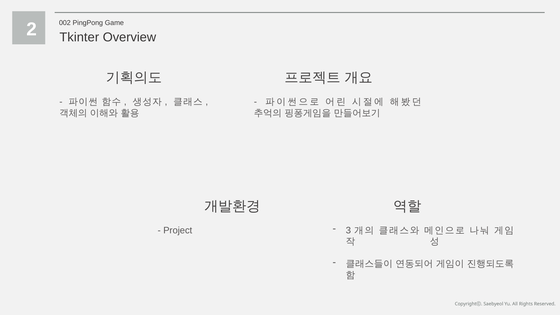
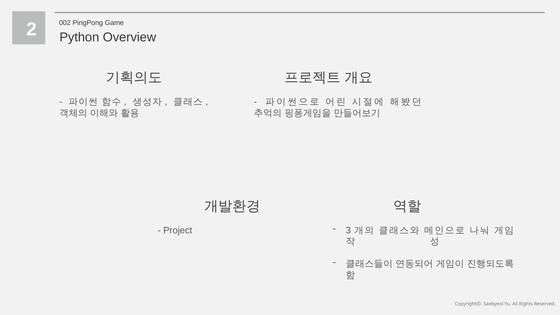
Tkinter: Tkinter -> Python
